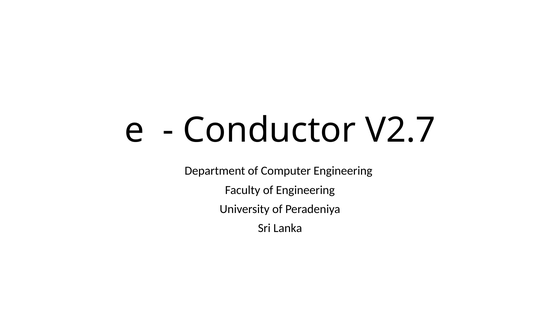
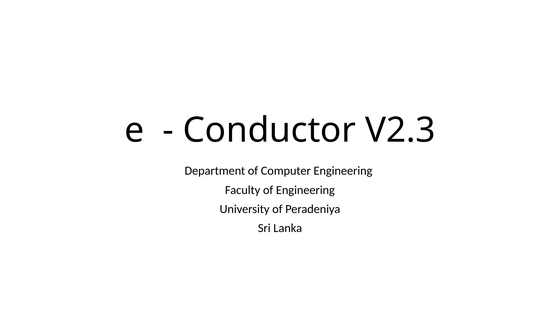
V2.7: V2.7 -> V2.3
